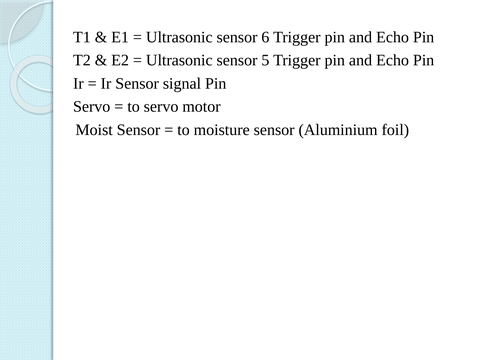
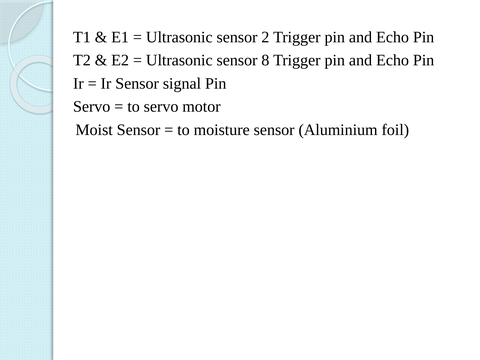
6: 6 -> 2
5: 5 -> 8
